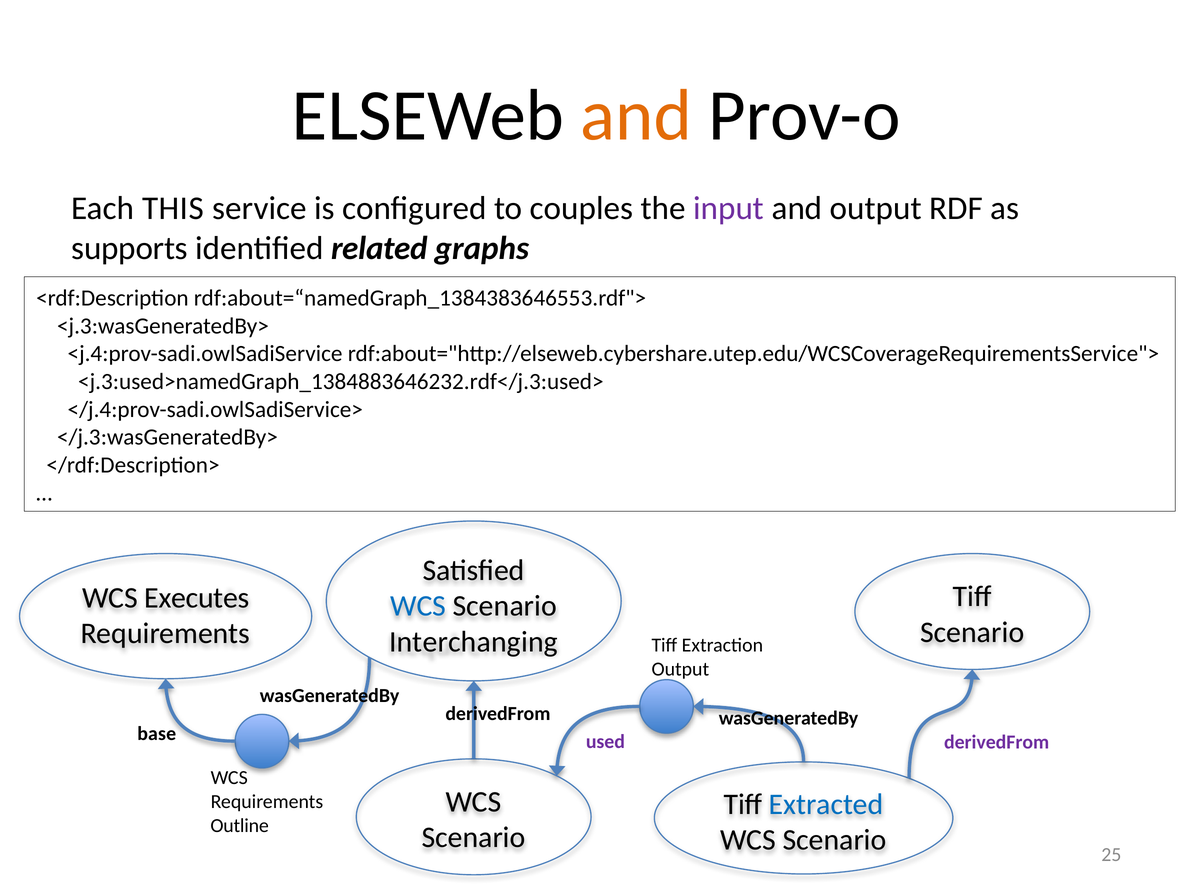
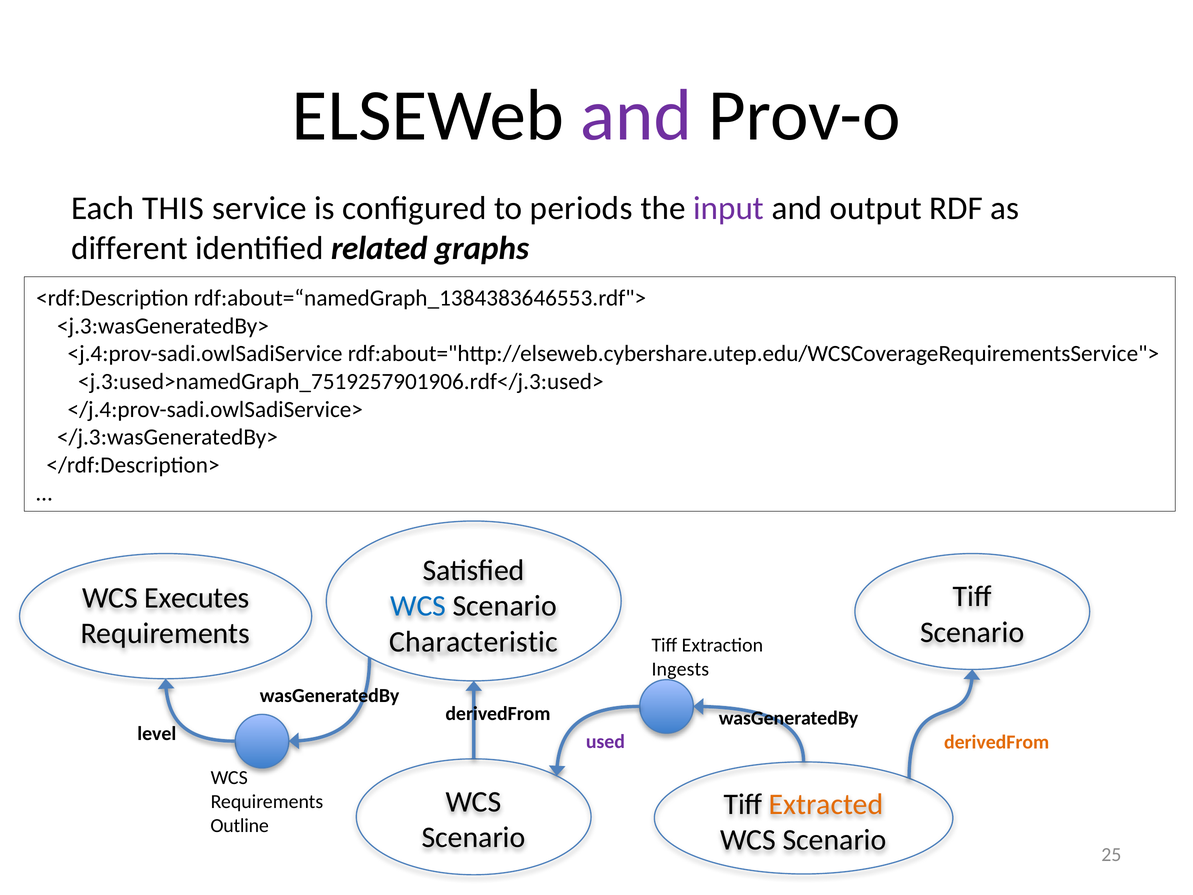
and at (636, 115) colour: orange -> purple
couples: couples -> periods
supports: supports -> different
<j.3:used>namedGraph_1384883646232.rdf</j.3:used>: <j.3:used>namedGraph_1384883646232.rdf</j.3:used> -> <j.3:used>namedGraph_7519257901906.rdf</j.3:used>
Interchanging: Interchanging -> Characteristic
Output at (680, 669): Output -> Ingests
base: base -> level
derivedFrom at (997, 742) colour: purple -> orange
Extracted colour: blue -> orange
